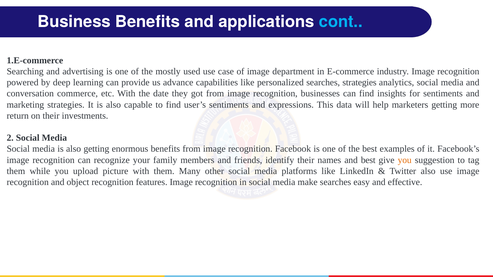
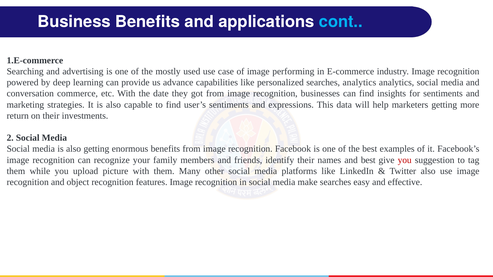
department: department -> performing
searches strategies: strategies -> analytics
you at (405, 160) colour: orange -> red
